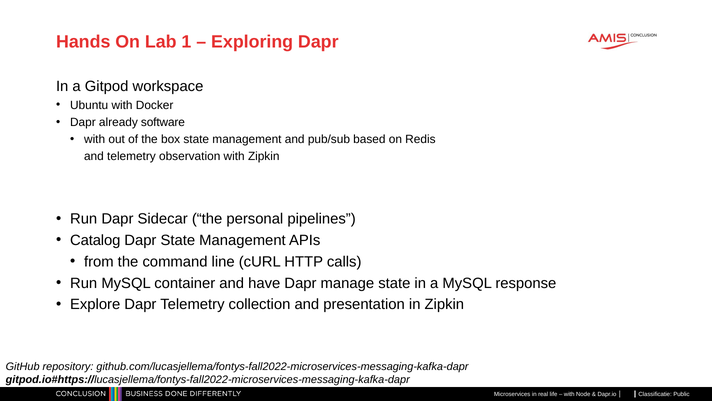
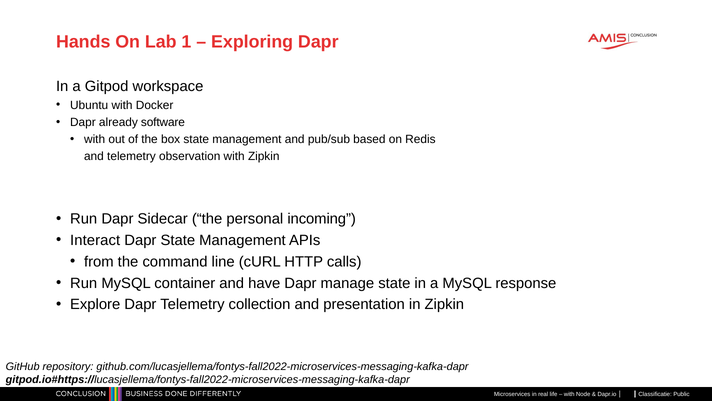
pipelines: pipelines -> incoming
Catalog: Catalog -> Interact
